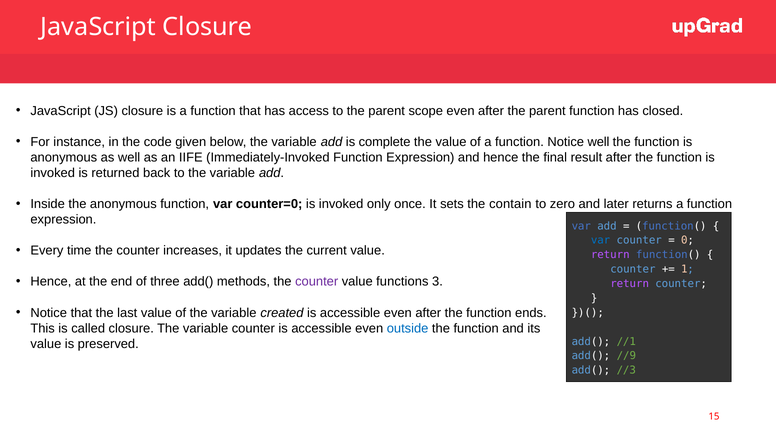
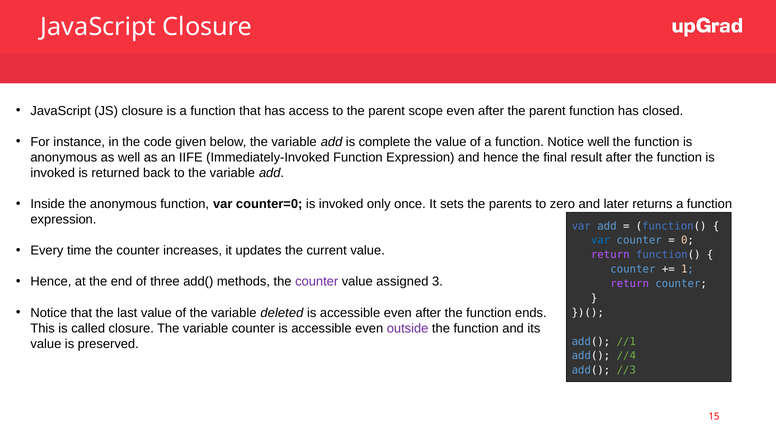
contain: contain -> parents
functions: functions -> assigned
created: created -> deleted
outside colour: blue -> purple
//9: //9 -> //4
